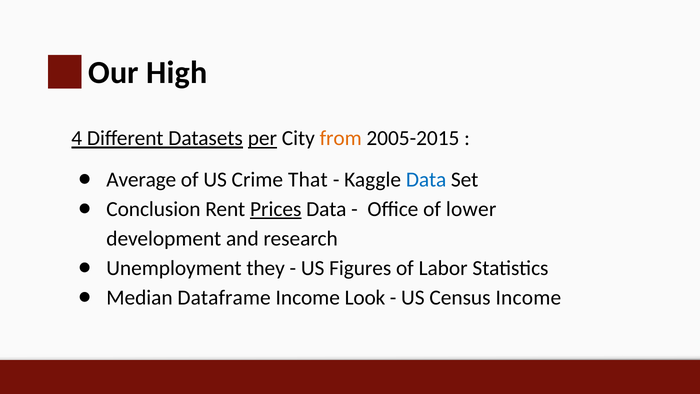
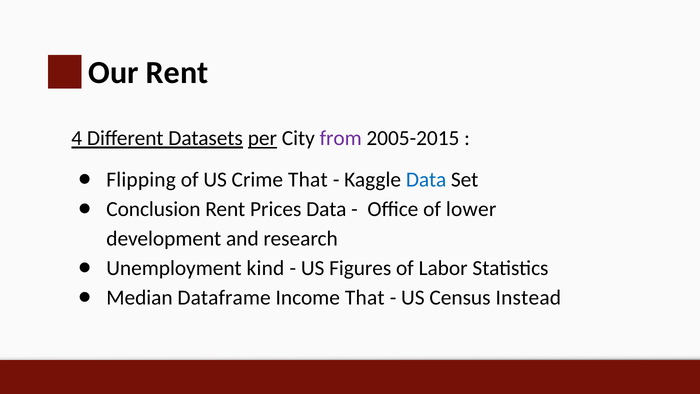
Our High: High -> Rent
from colour: orange -> purple
Average: Average -> Flipping
Prices underline: present -> none
they: they -> kind
Income Look: Look -> That
Census Income: Income -> Instead
